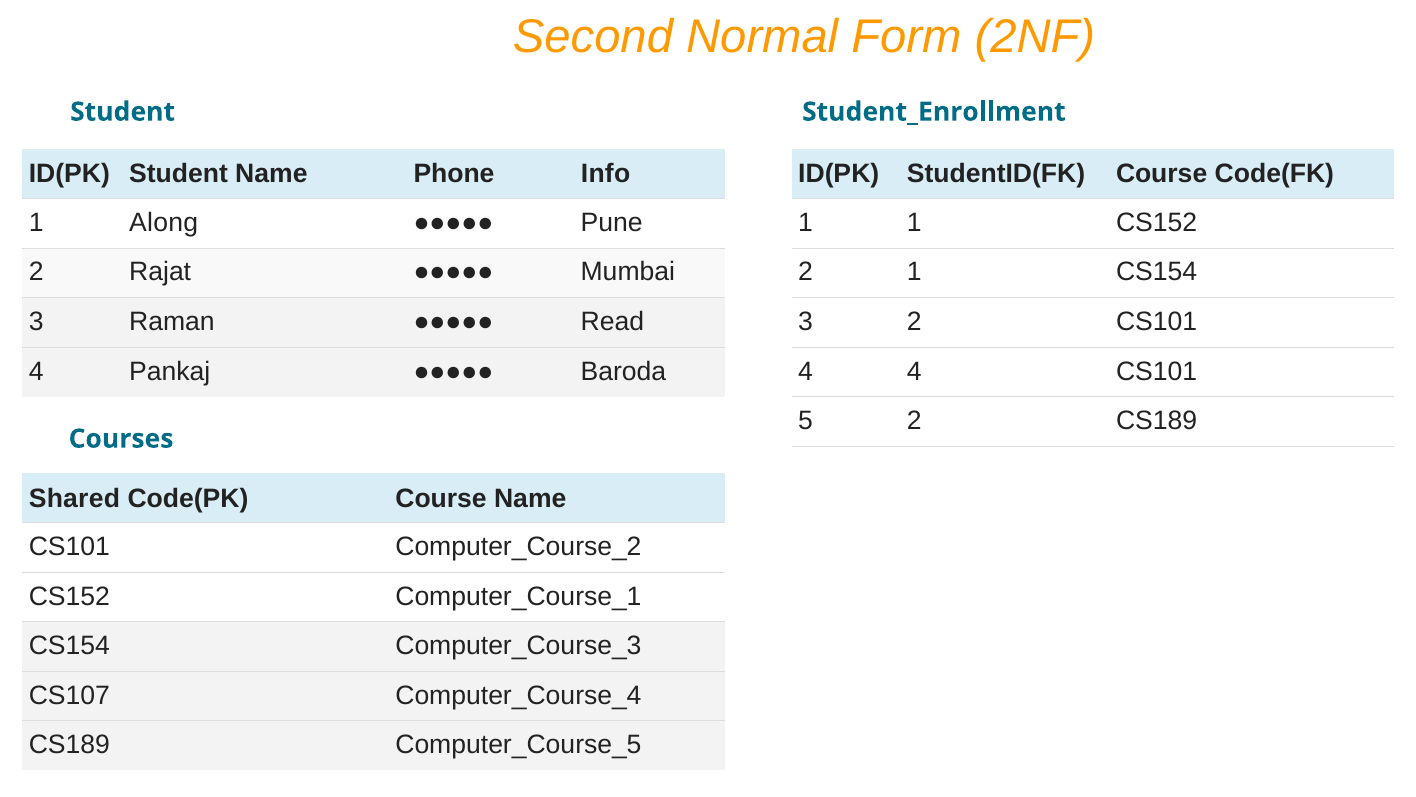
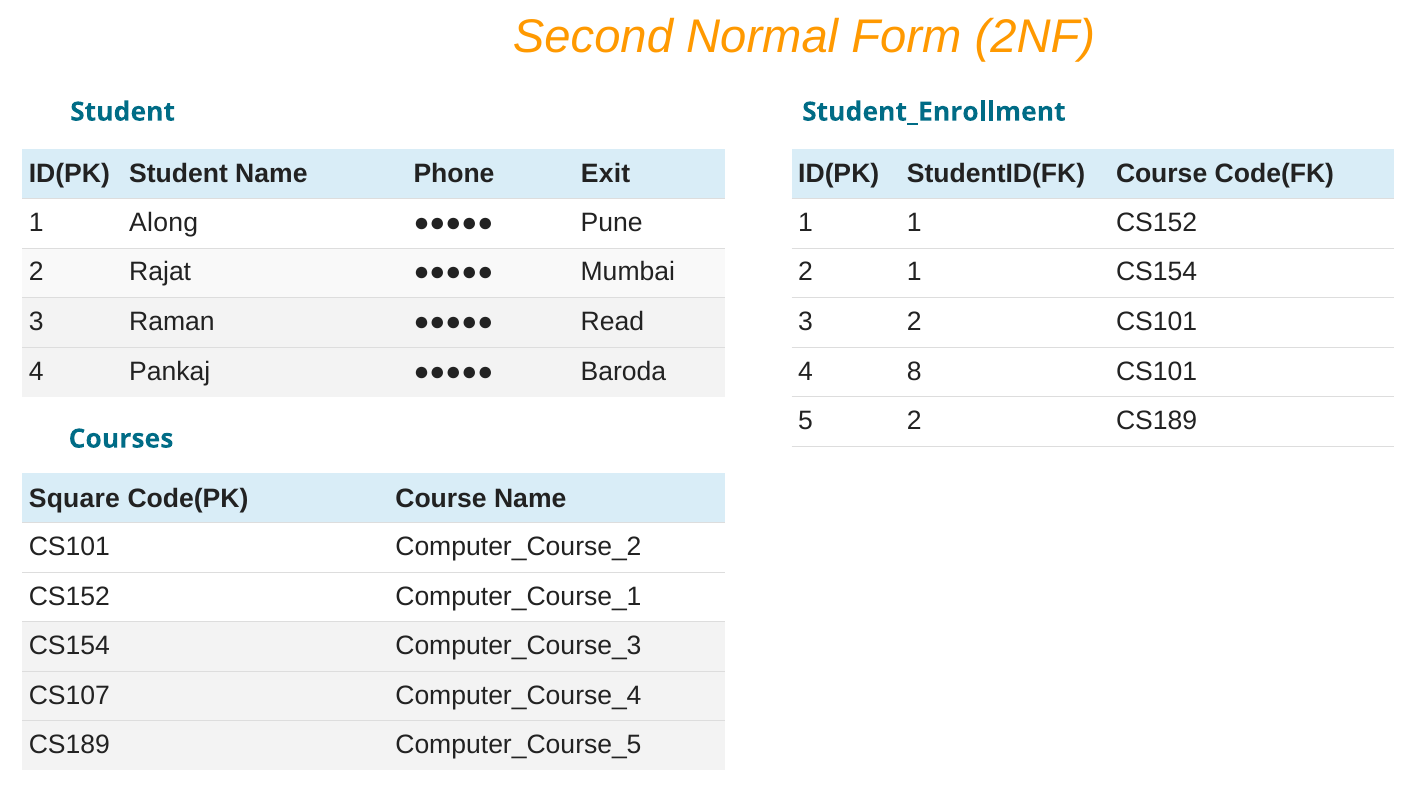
Info: Info -> Exit
4 4: 4 -> 8
Shared: Shared -> Square
